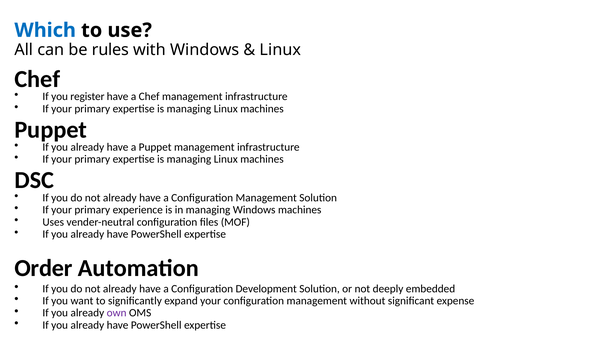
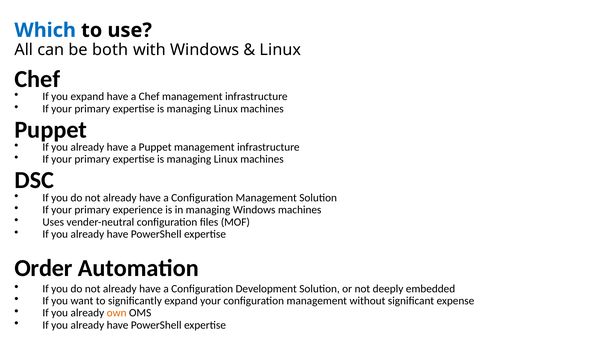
rules: rules -> both
you register: register -> expand
own colour: purple -> orange
